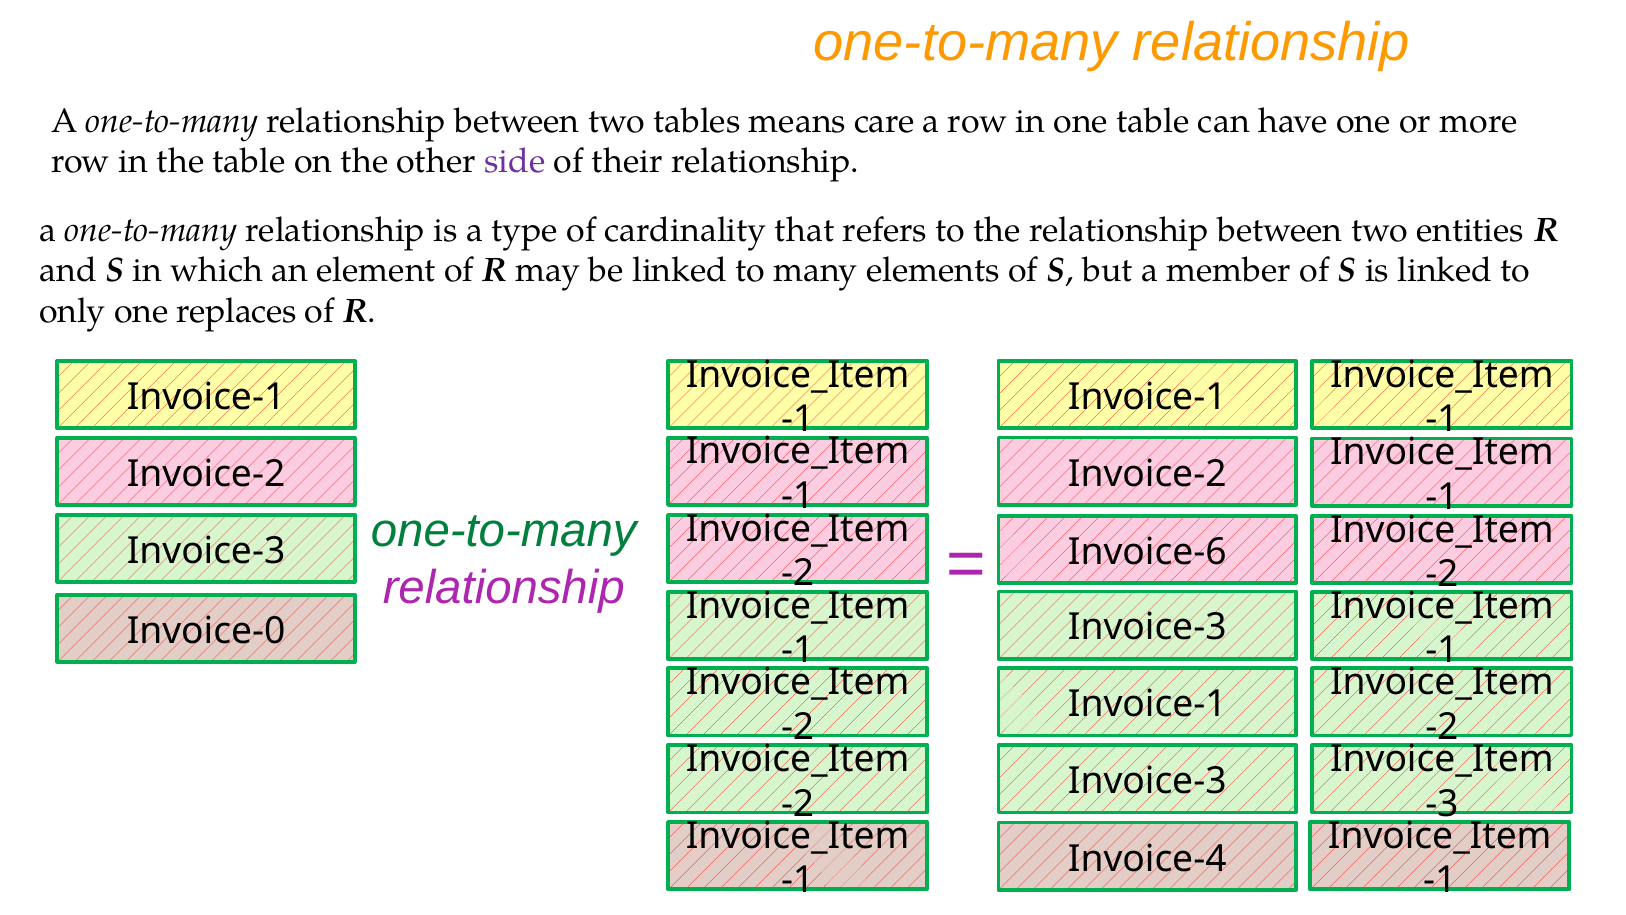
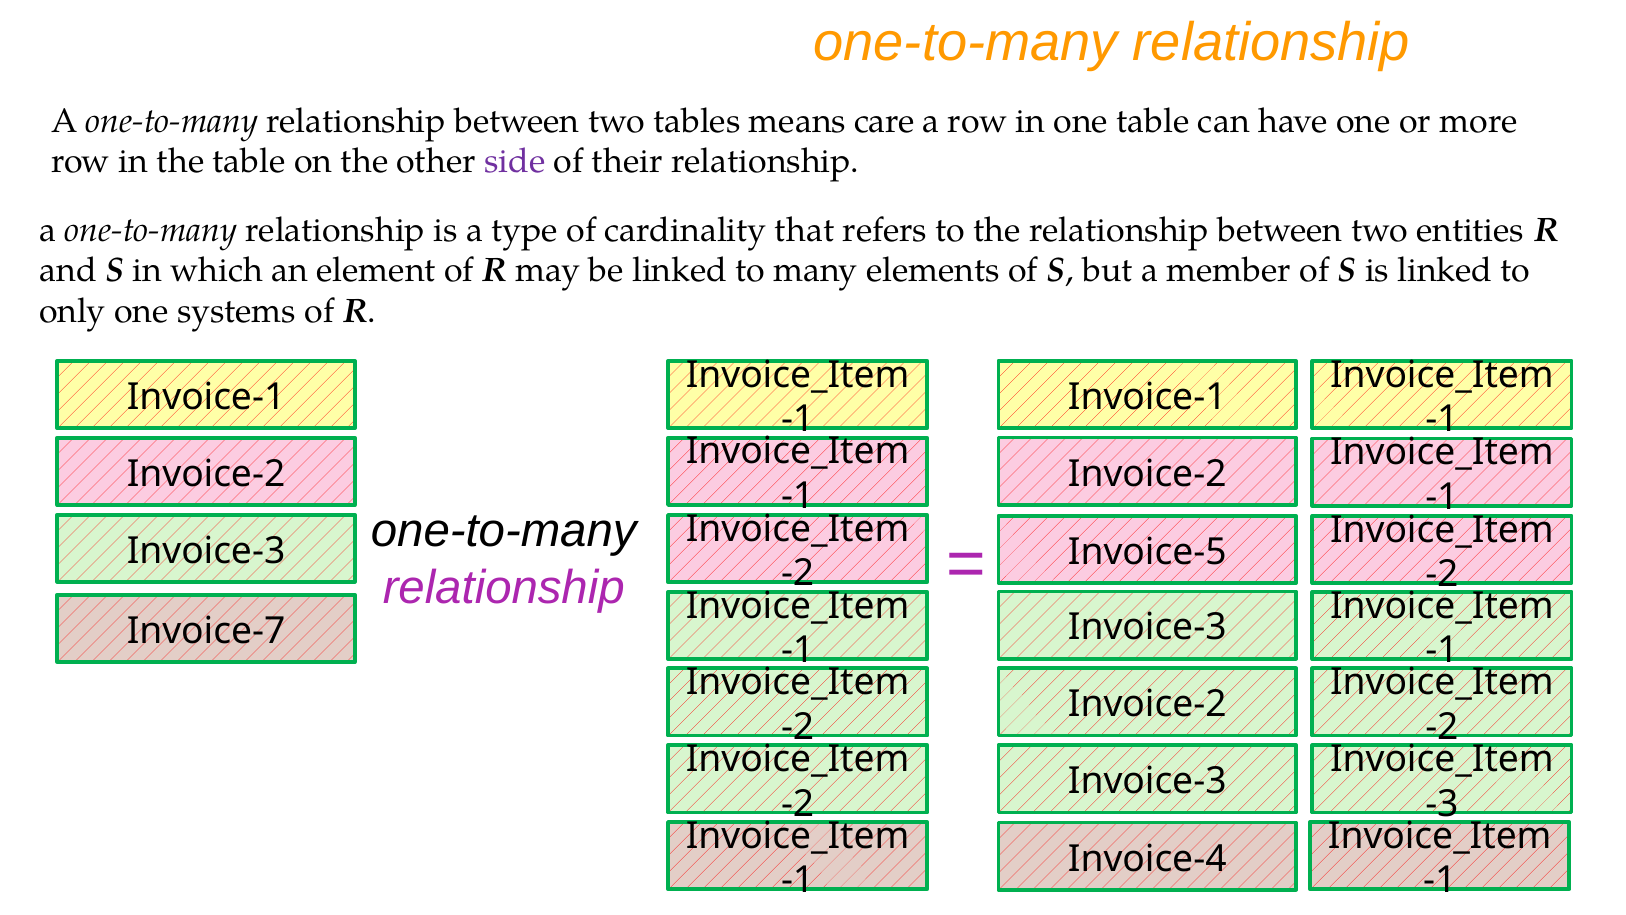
replaces: replaces -> systems
one-to-many at (504, 531) colour: green -> black
Invoice-6: Invoice-6 -> Invoice-5
Invoice-0: Invoice-0 -> Invoice-7
Invoice-1 at (1147, 704): Invoice-1 -> Invoice-2
